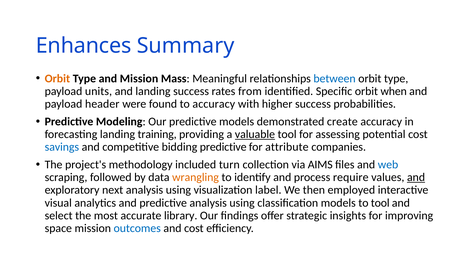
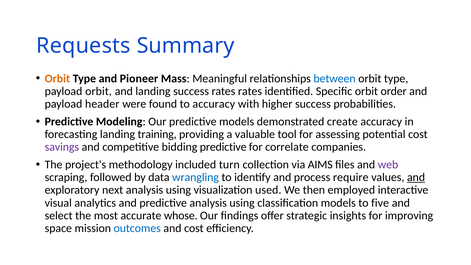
Enhances: Enhances -> Requests
and Mission: Mission -> Pioneer
payload units: units -> orbit
rates from: from -> rates
when: when -> order
valuable underline: present -> none
savings colour: blue -> purple
attribute: attribute -> correlate
web colour: blue -> purple
wrangling colour: orange -> blue
label: label -> used
to tool: tool -> five
library: library -> whose
